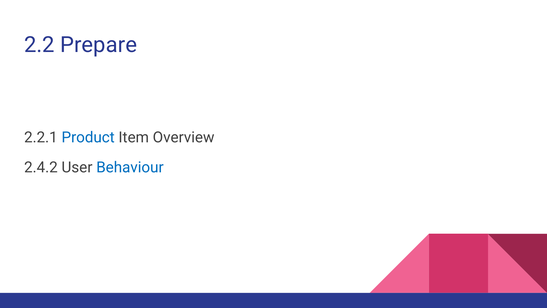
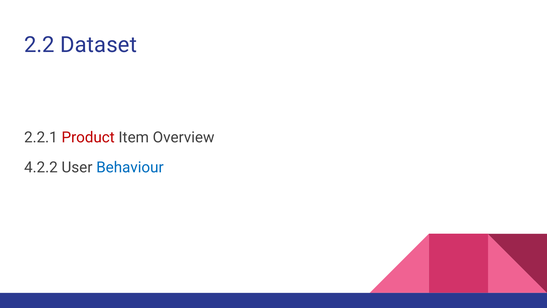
Prepare: Prepare -> Dataset
Product colour: blue -> red
2.4.2: 2.4.2 -> 4.2.2
